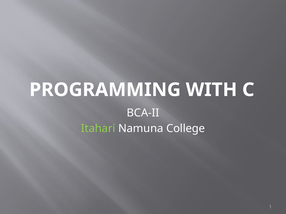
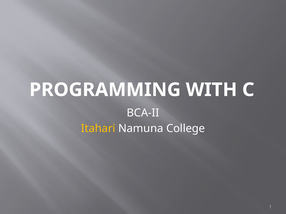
Itahari colour: light green -> yellow
